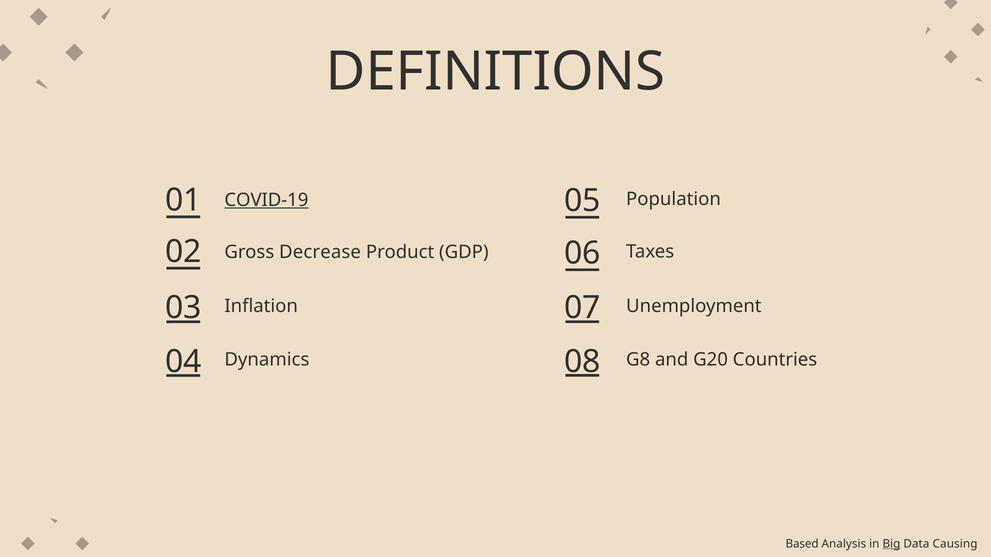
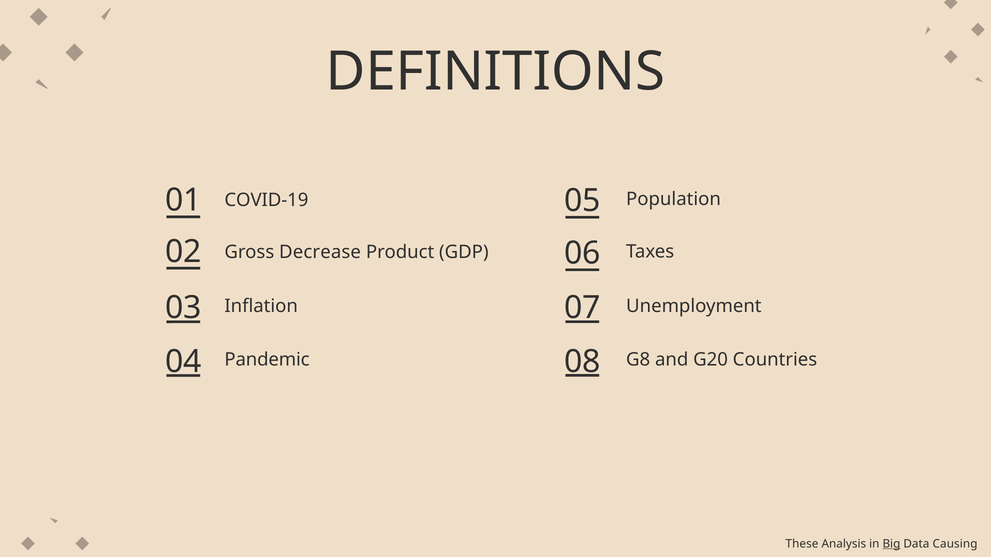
COVID-19 underline: present -> none
Dynamics: Dynamics -> Pandemic
Based: Based -> These
